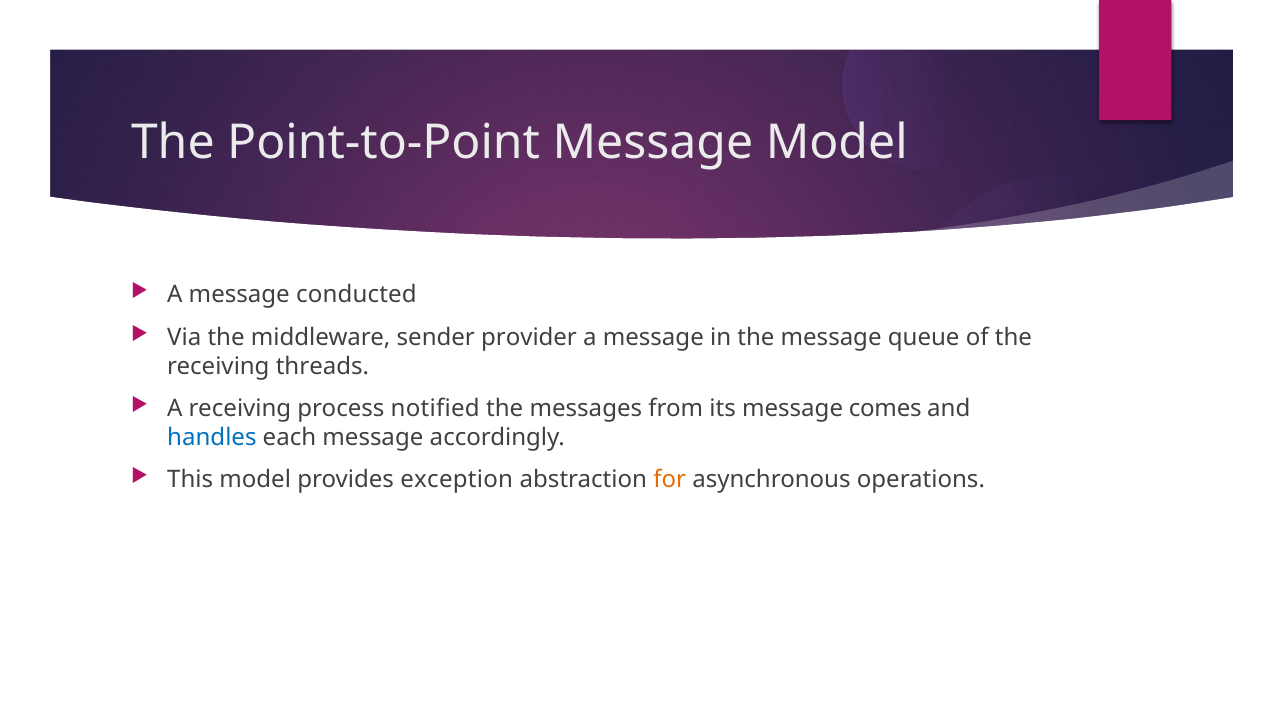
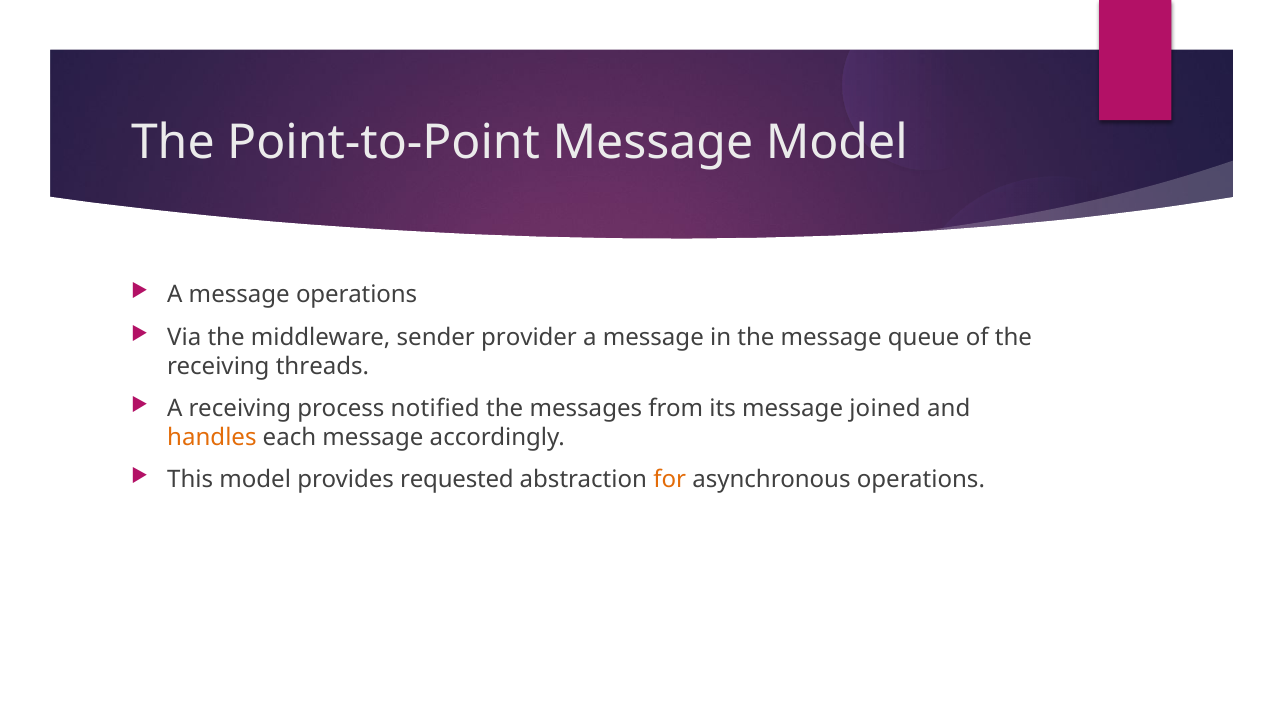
message conducted: conducted -> operations
comes: comes -> joined
handles colour: blue -> orange
exception: exception -> requested
